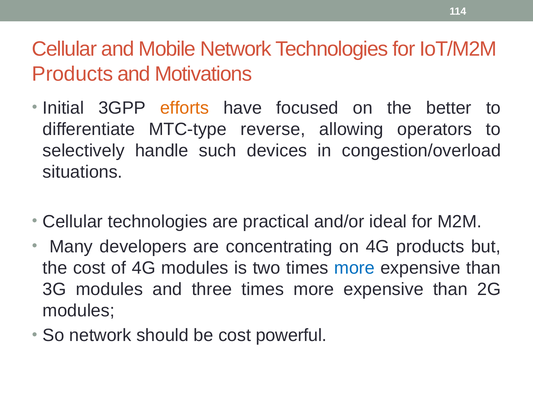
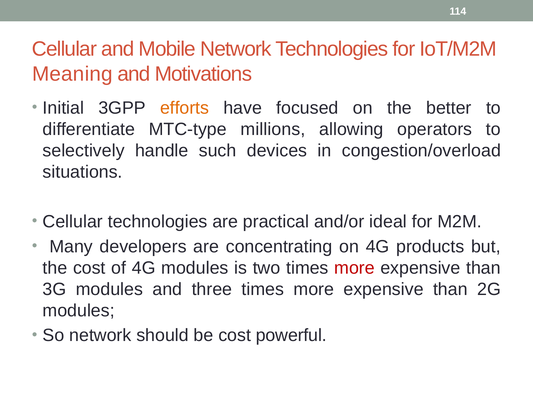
Products at (73, 74): Products -> Meaning
reverse: reverse -> millions
more at (354, 268) colour: blue -> red
